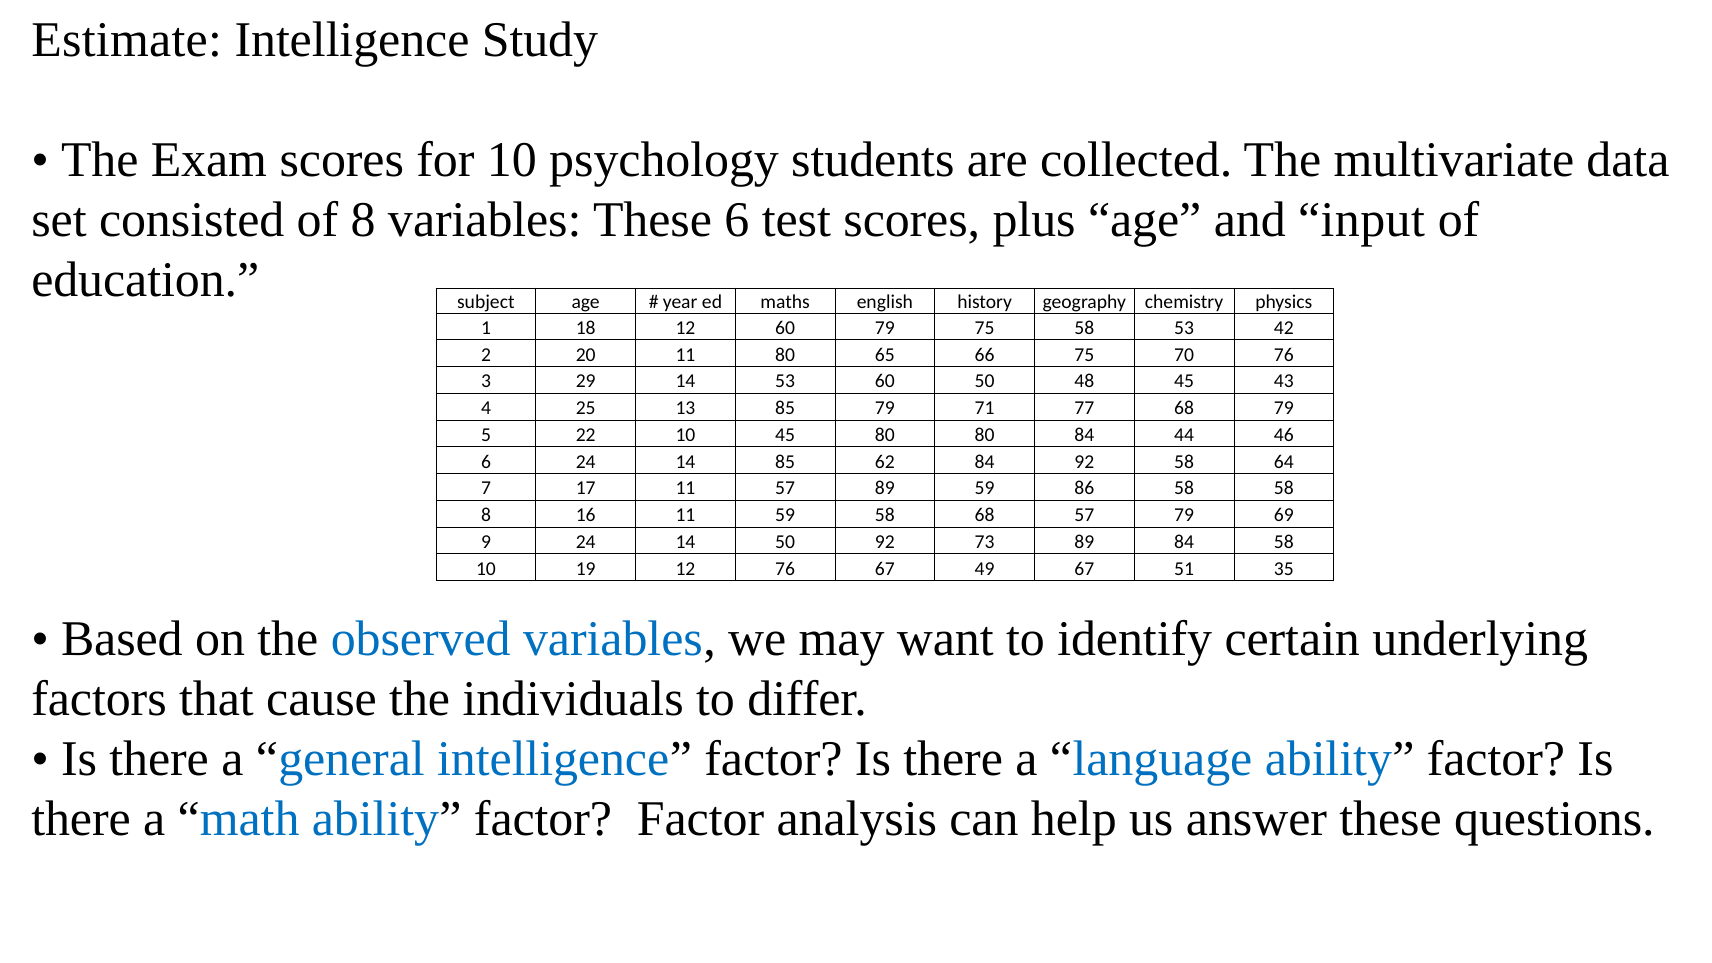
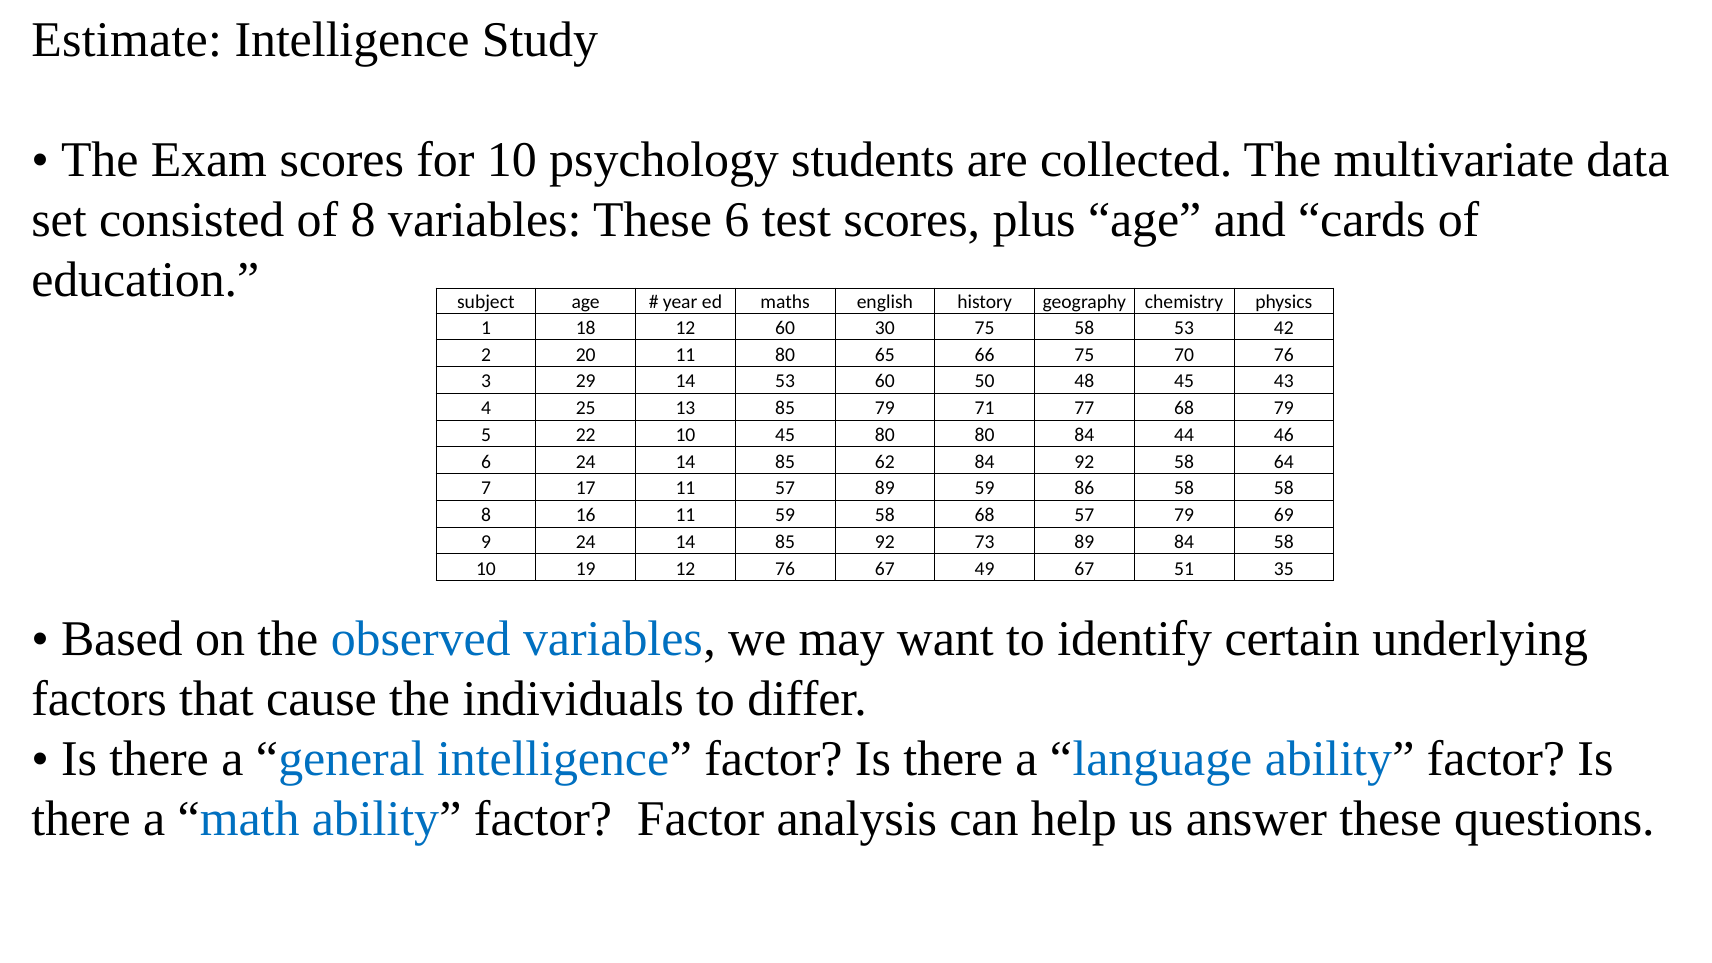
input: input -> cards
60 79: 79 -> 30
9 24 14 50: 50 -> 85
